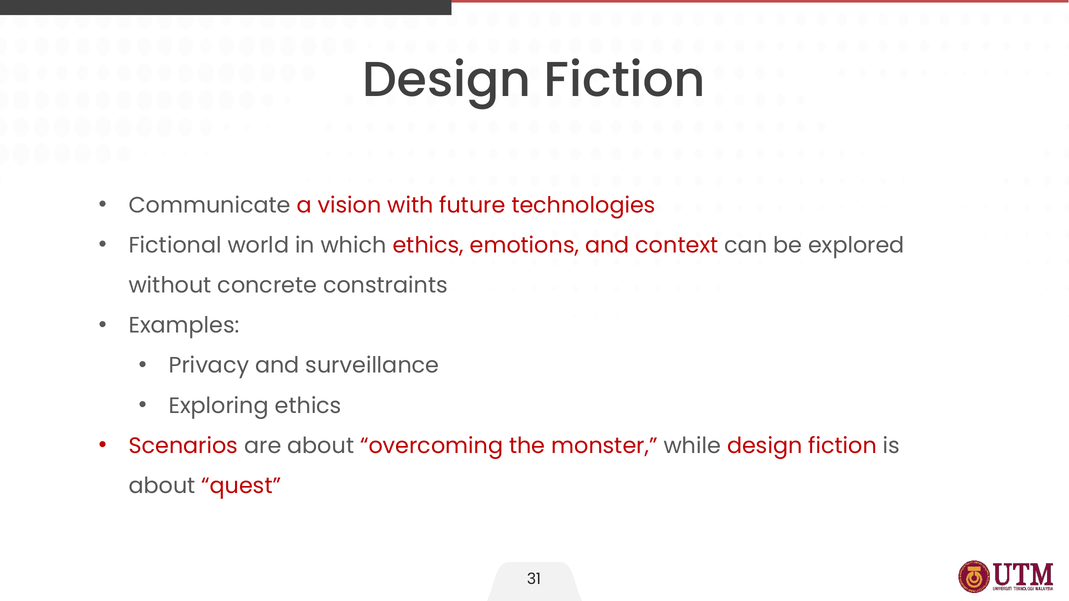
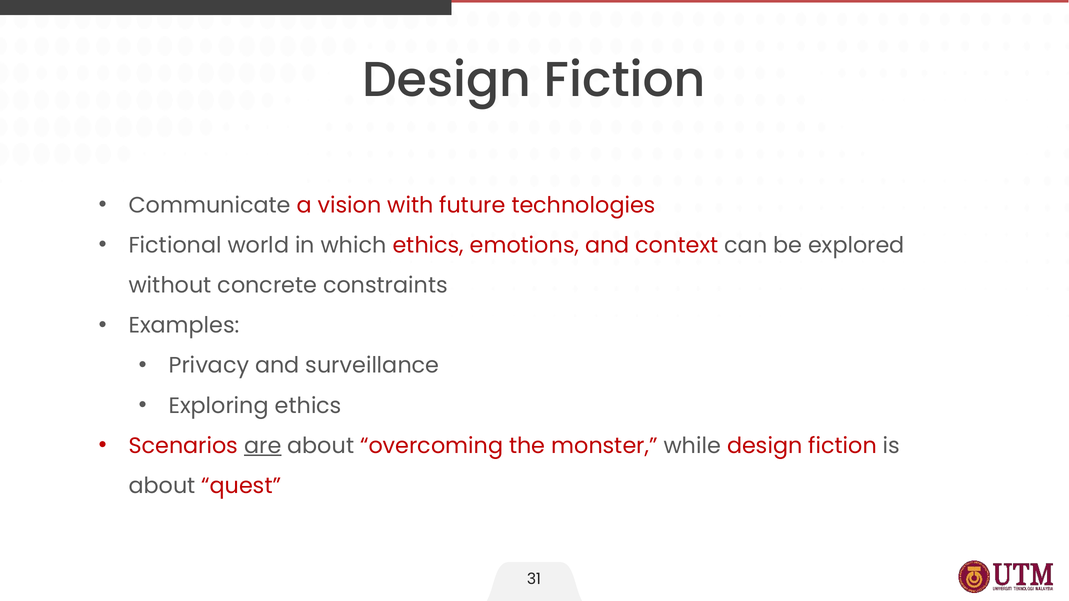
are underline: none -> present
